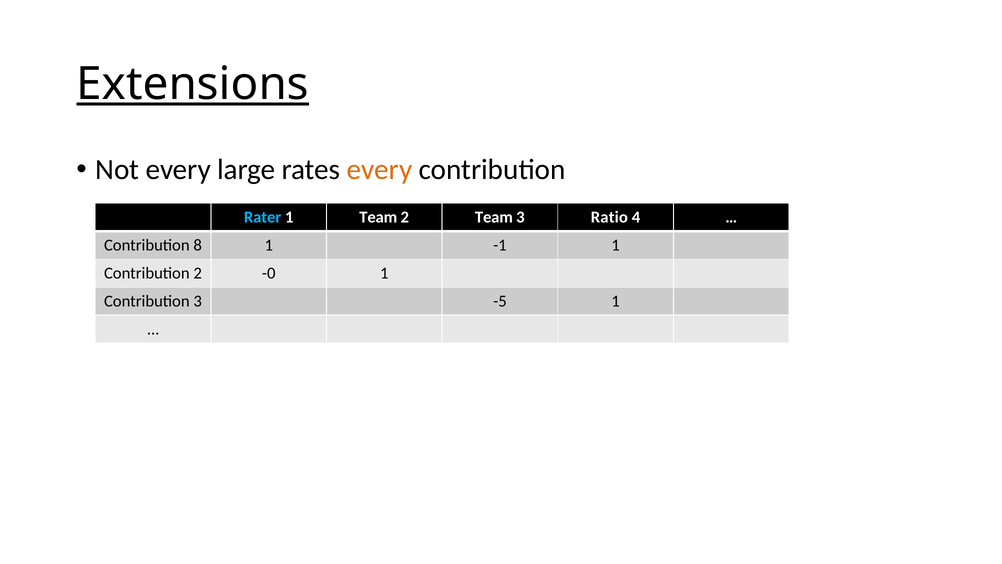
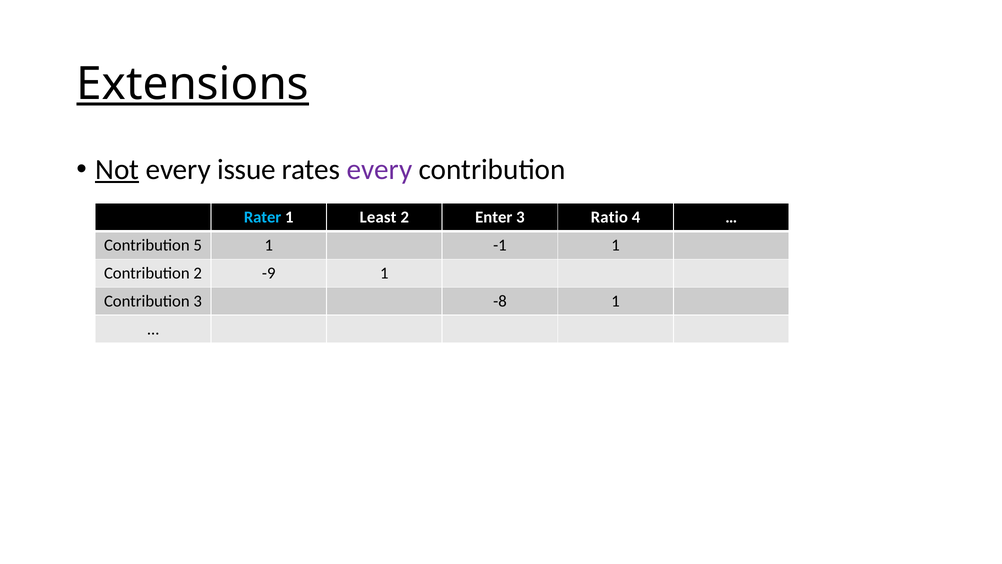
Not underline: none -> present
large: large -> issue
every at (380, 169) colour: orange -> purple
1 Team: Team -> Least
2 Team: Team -> Enter
8: 8 -> 5
-0: -0 -> -9
-5: -5 -> -8
